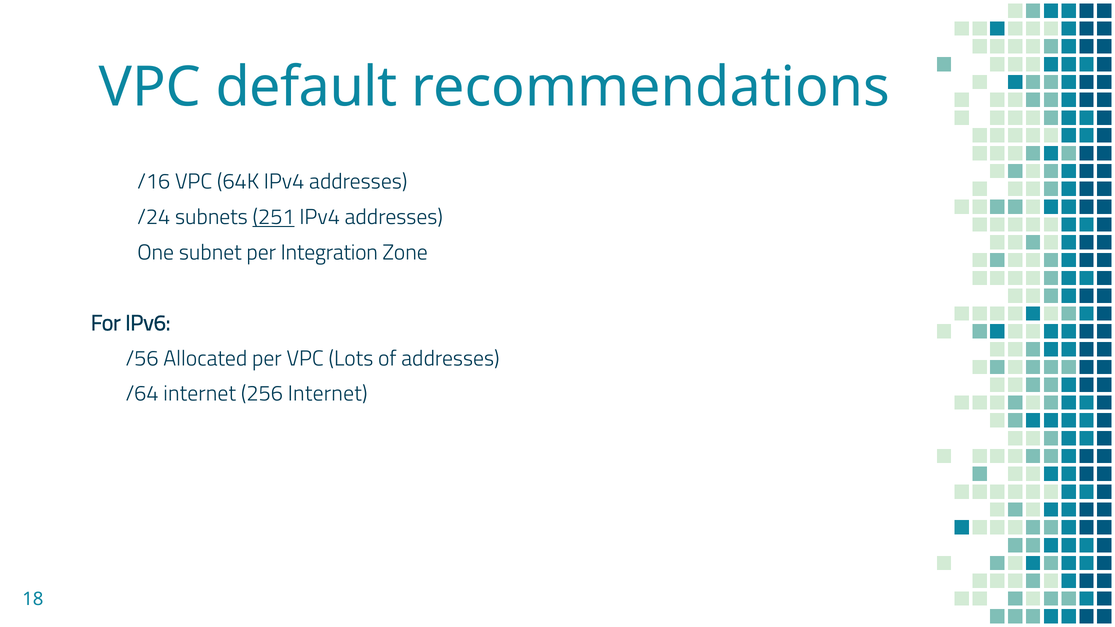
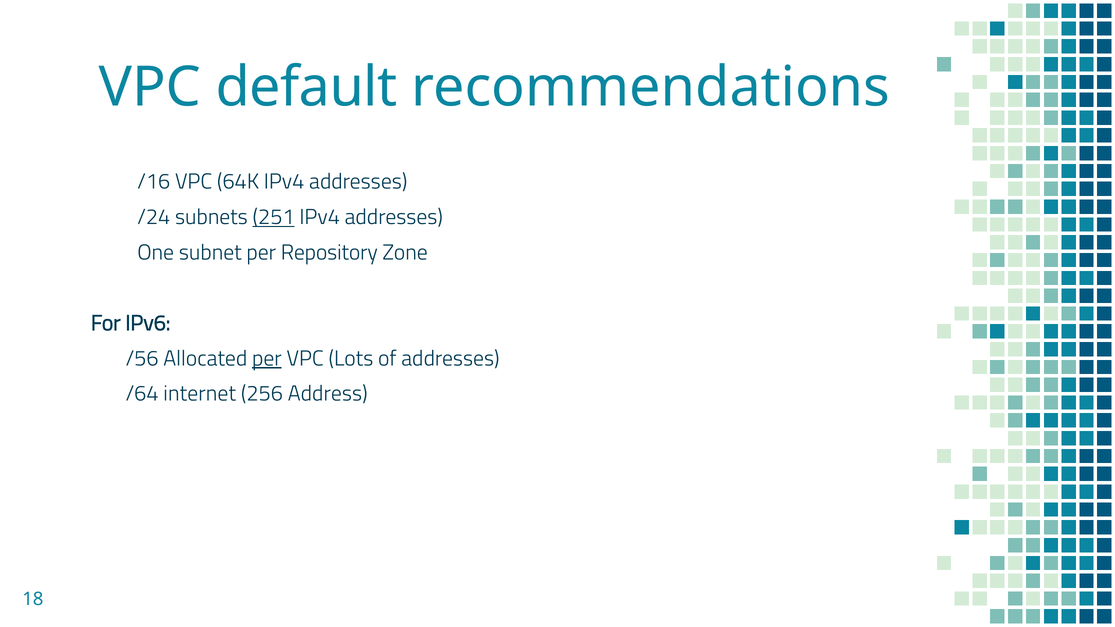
Integration: Integration -> Repository
per at (267, 359) underline: none -> present
256 Internet: Internet -> Address
